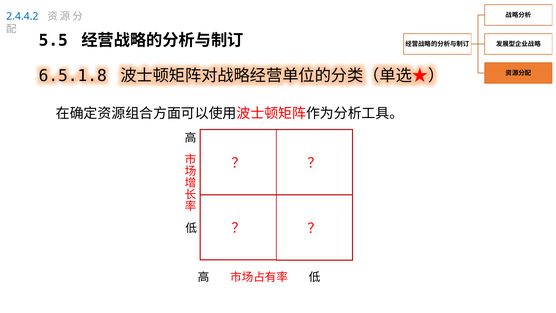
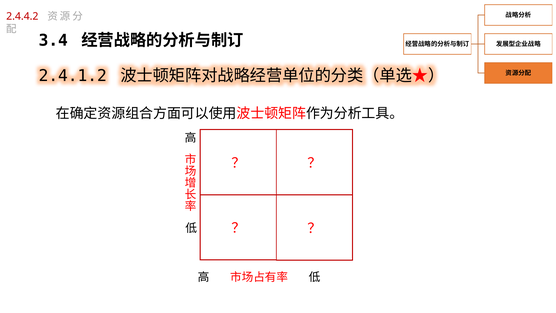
2.4.4.2 colour: blue -> red
5.5: 5.5 -> 3.4
6.5.1.8: 6.5.1.8 -> 2.4.1.2
